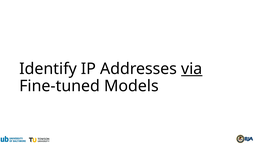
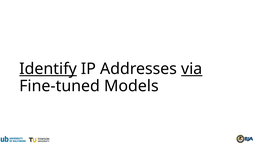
Identify underline: none -> present
